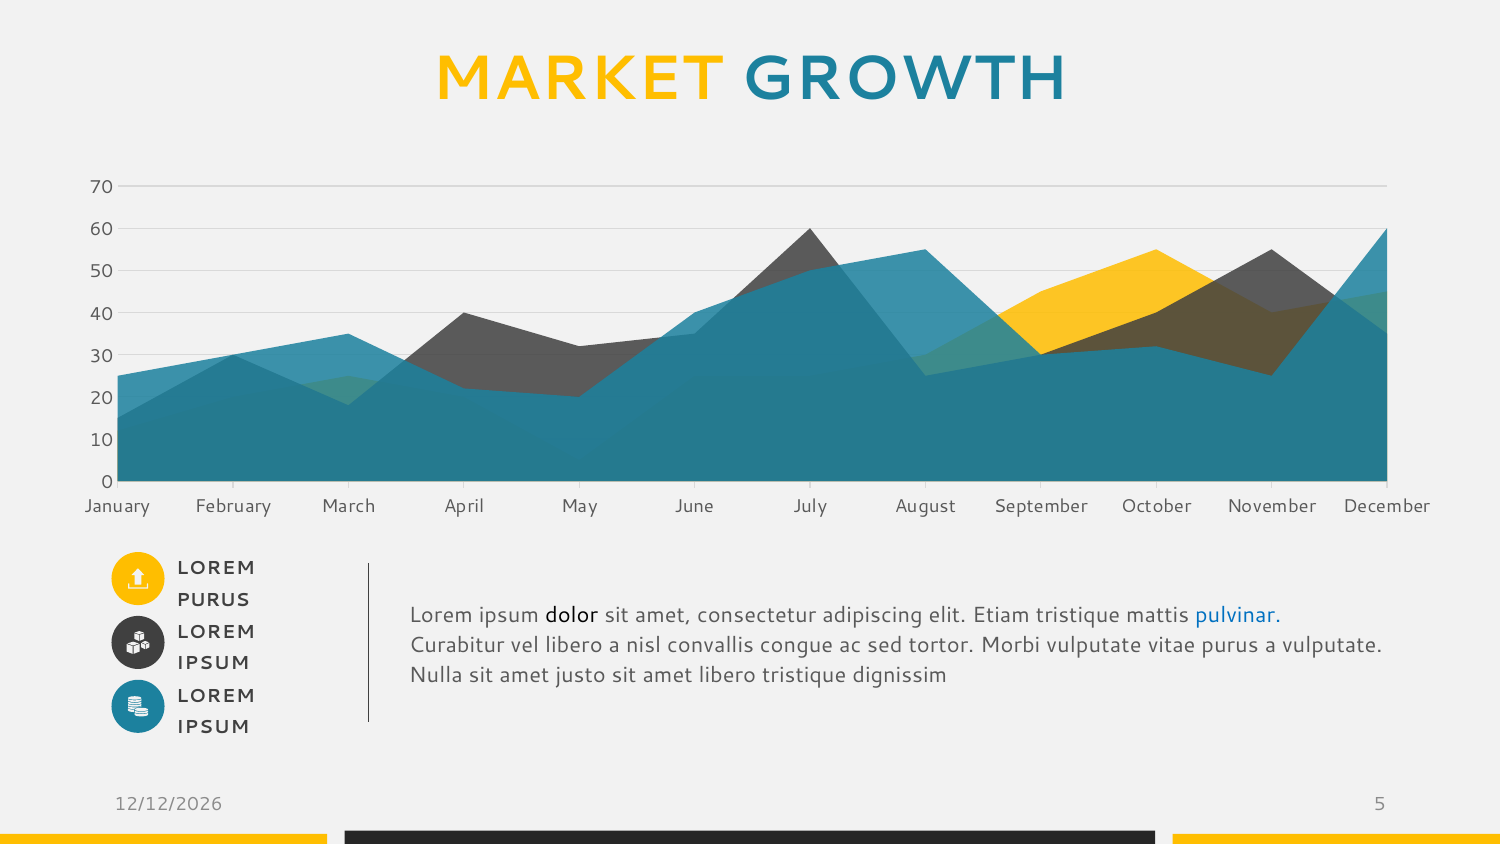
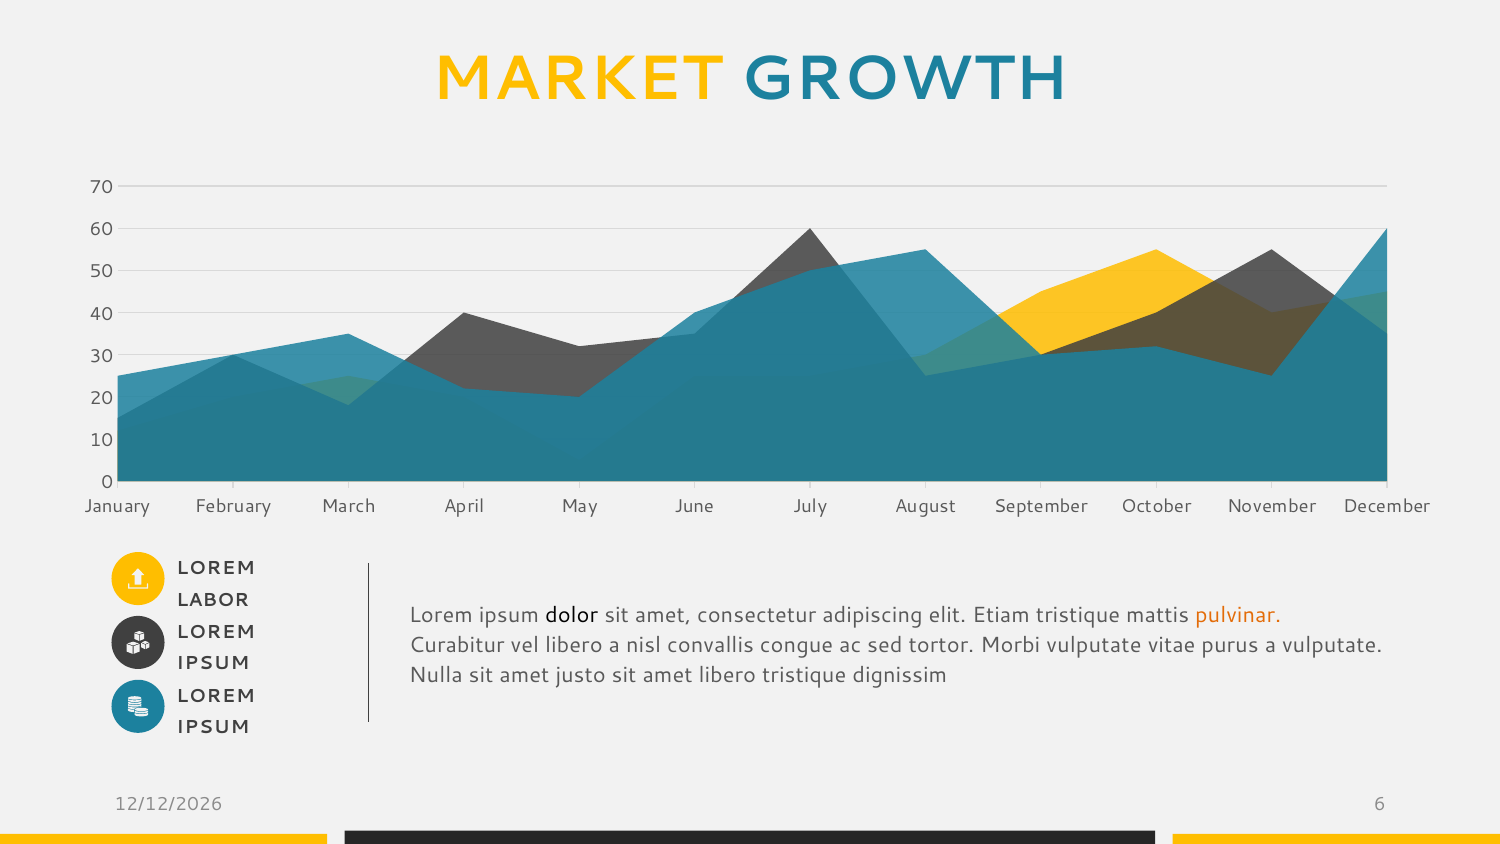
PURUS at (213, 600): PURUS -> LABOR
pulvinar colour: blue -> orange
5: 5 -> 6
